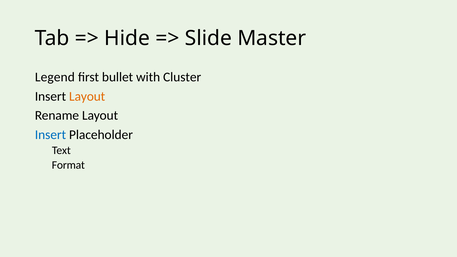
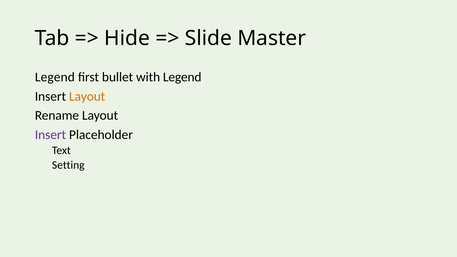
with Cluster: Cluster -> Legend
Insert at (50, 135) colour: blue -> purple
Format: Format -> Setting
